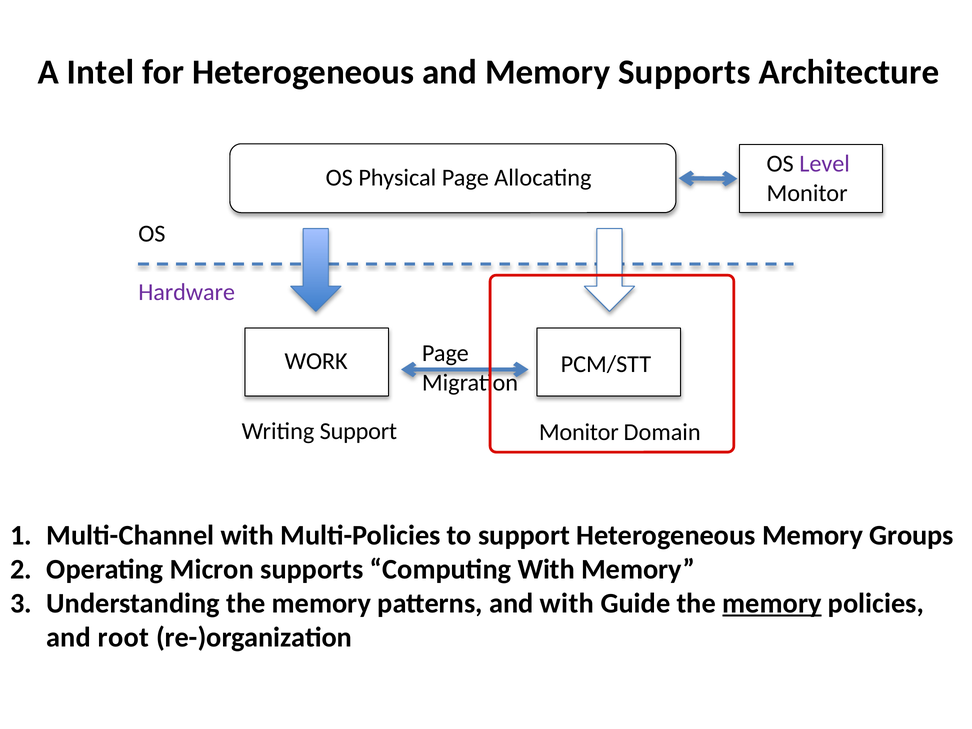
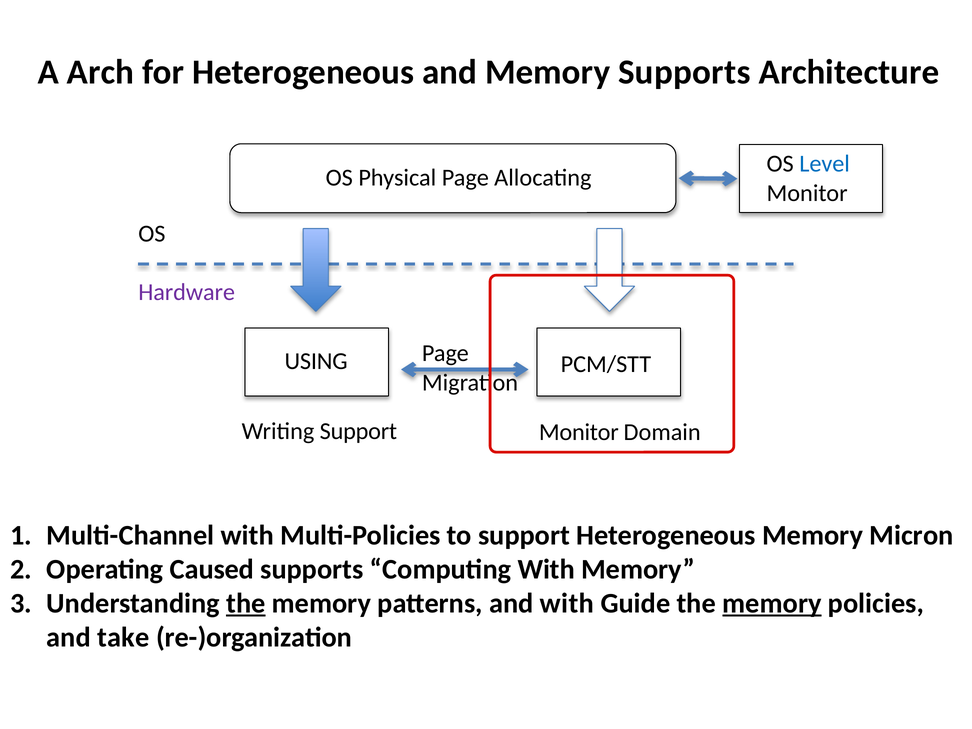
Intel: Intel -> Arch
Level colour: purple -> blue
WORK: WORK -> USING
Groups: Groups -> Micron
Micron: Micron -> Caused
the at (246, 603) underline: none -> present
root: root -> take
